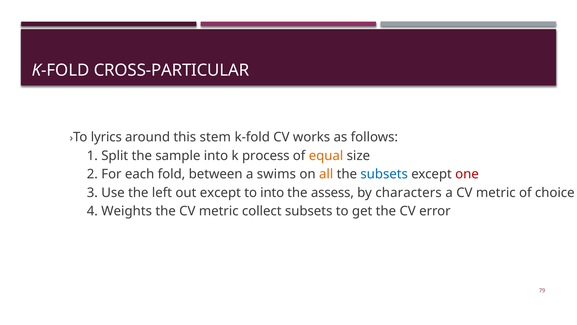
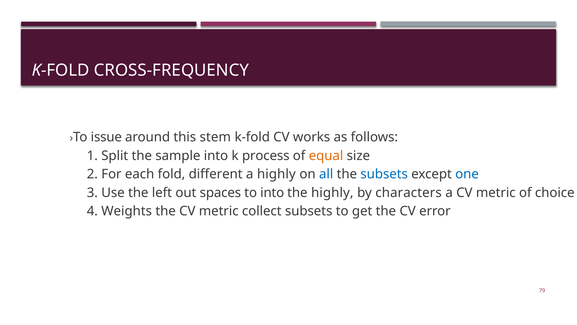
CROSS-PARTICULAR: CROSS-PARTICULAR -> CROSS-FREQUENCY
lyrics: lyrics -> issue
between: between -> different
a swims: swims -> highly
all colour: orange -> blue
one colour: red -> blue
out except: except -> spaces
the assess: assess -> highly
